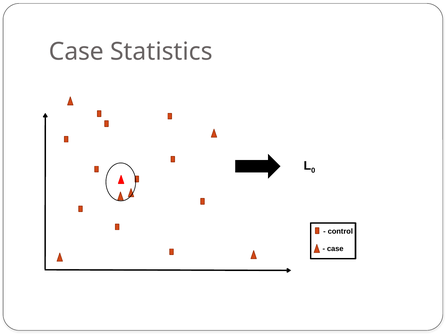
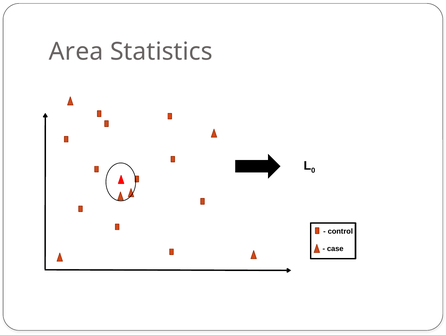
Case at (76, 52): Case -> Area
